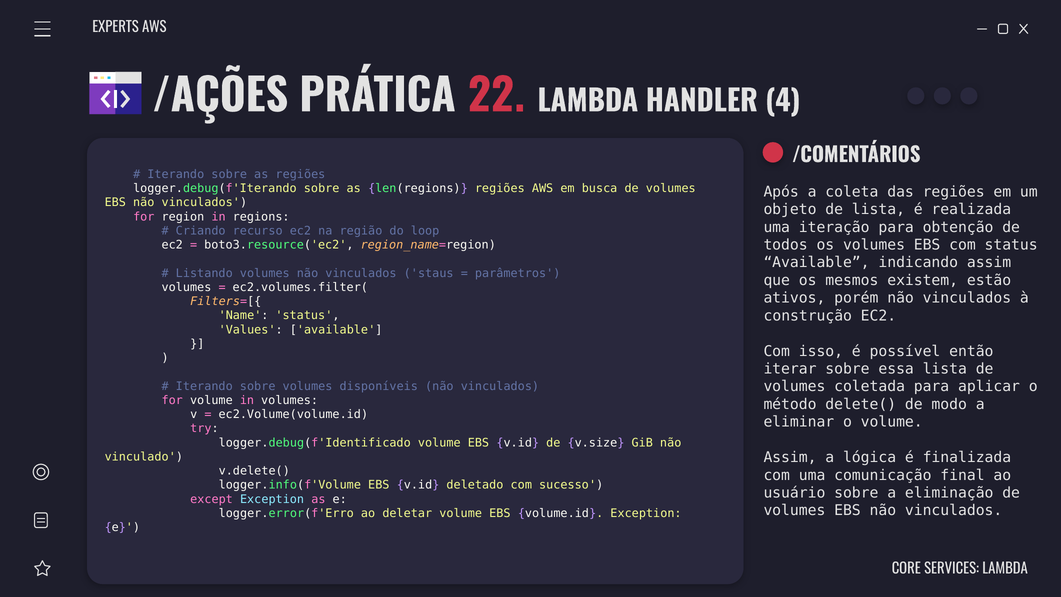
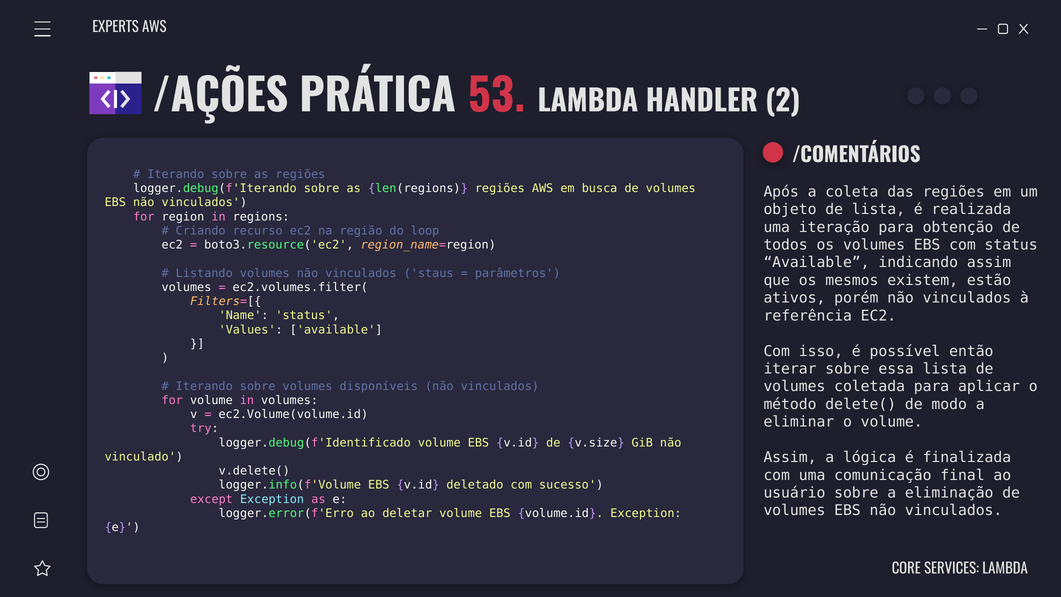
22: 22 -> 53
4: 4 -> 2
construção: construção -> referência
